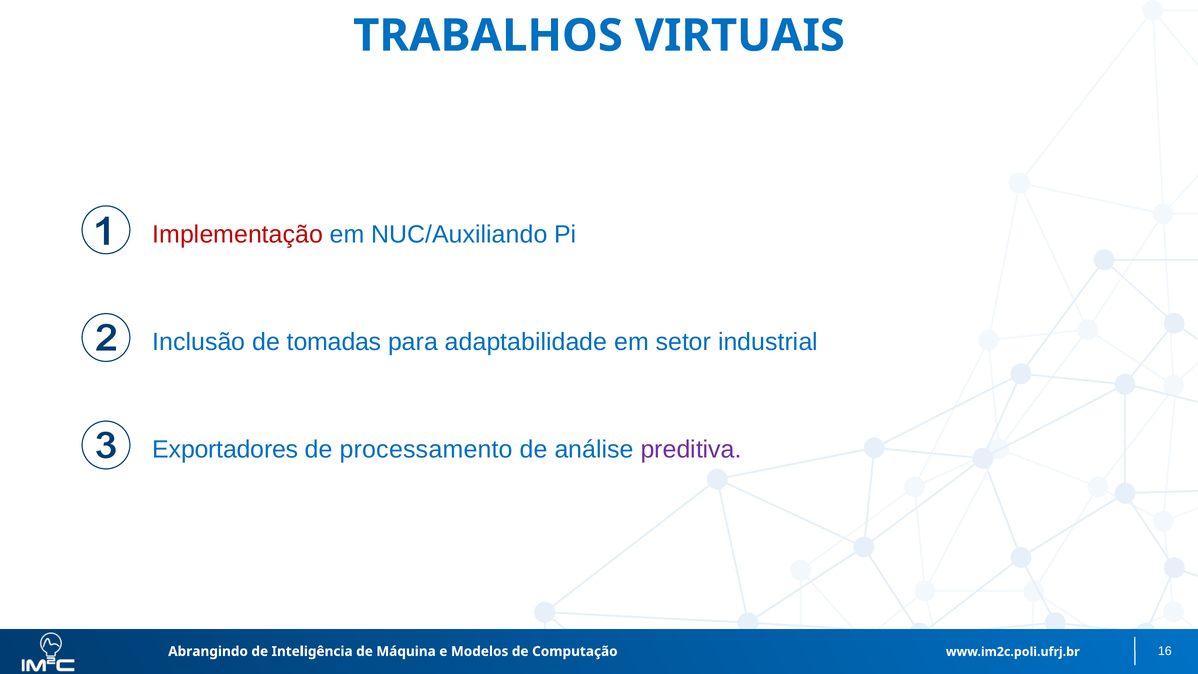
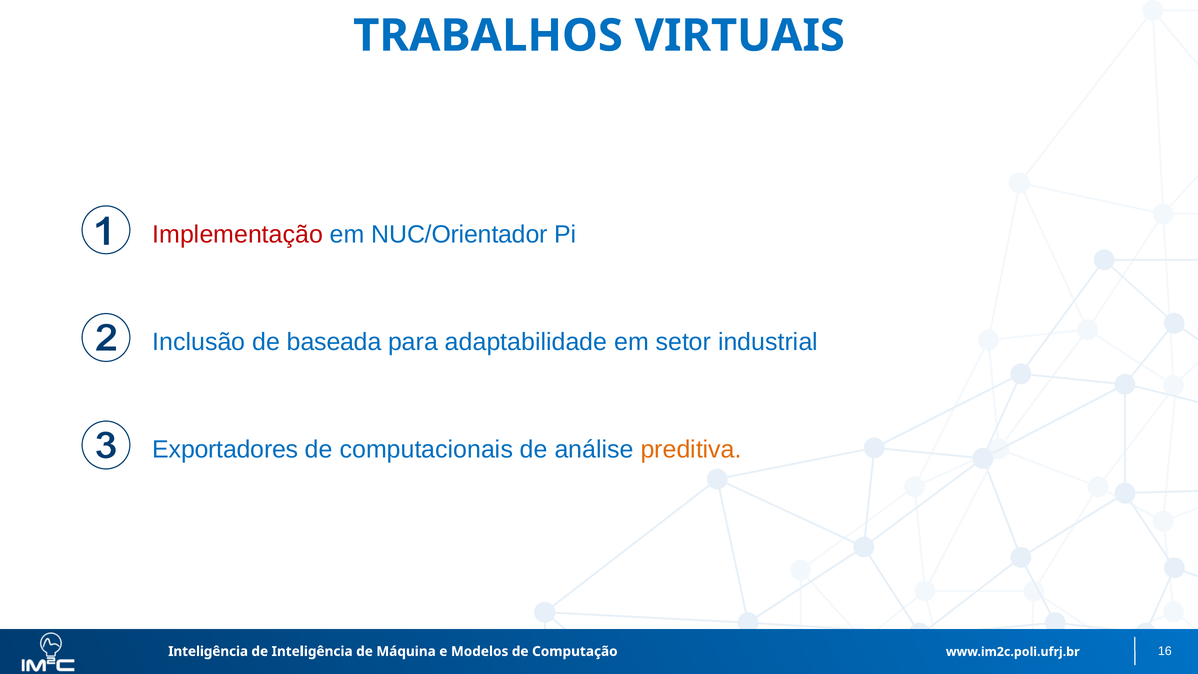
NUC/Auxiliando: NUC/Auxiliando -> NUC/Orientador
tomadas: tomadas -> baseada
processamento: processamento -> computacionais
preditiva colour: purple -> orange
Abrangindo at (208, 651): Abrangindo -> Inteligência
